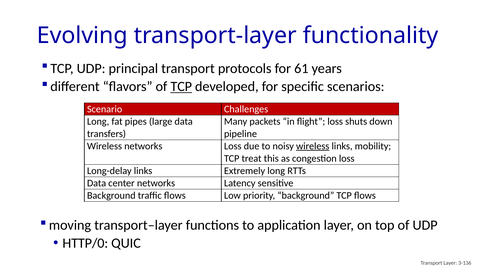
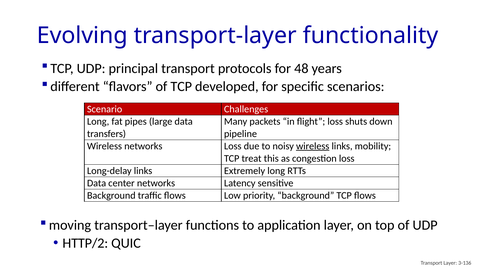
61: 61 -> 48
TCP at (181, 87) underline: present -> none
HTTP/0: HTTP/0 -> HTTP/2
